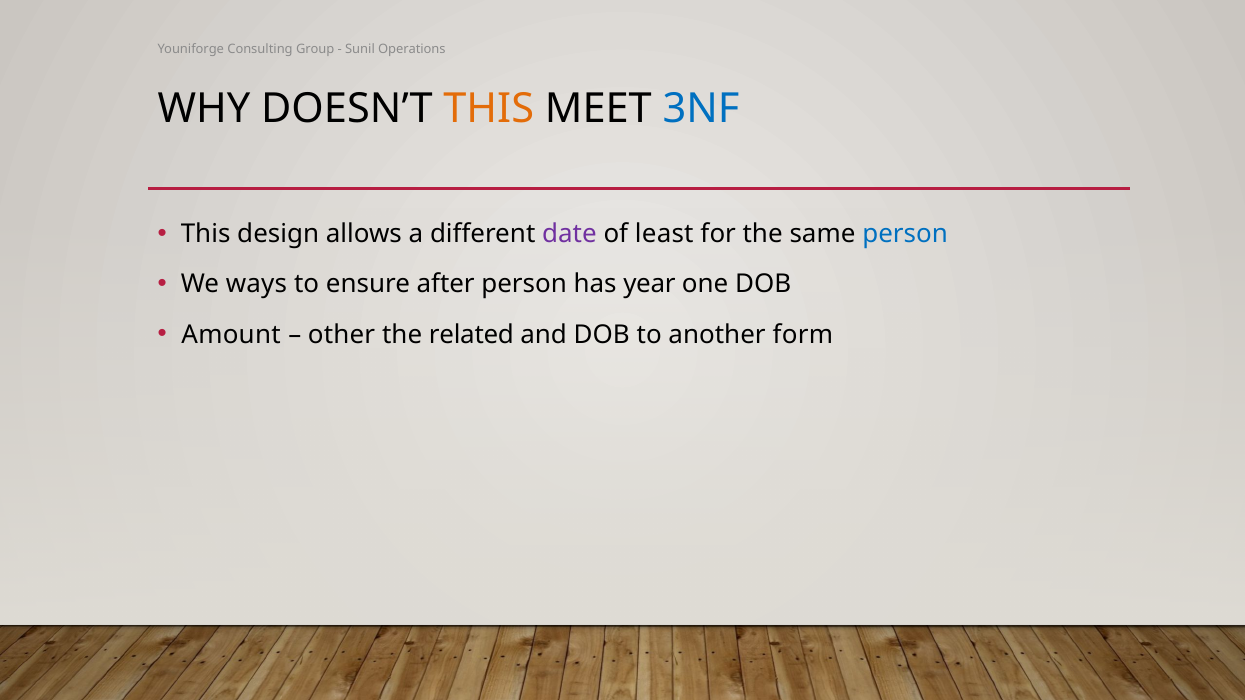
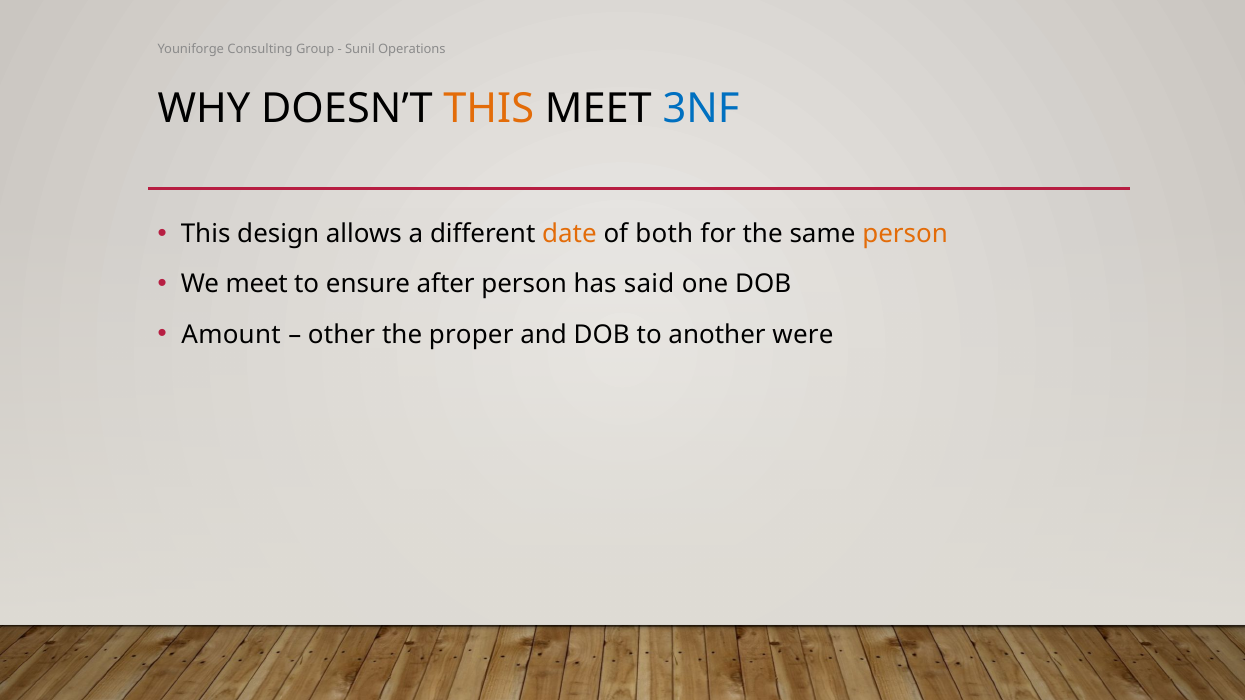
date colour: purple -> orange
least: least -> both
person at (905, 234) colour: blue -> orange
We ways: ways -> meet
year: year -> said
related: related -> proper
form: form -> were
